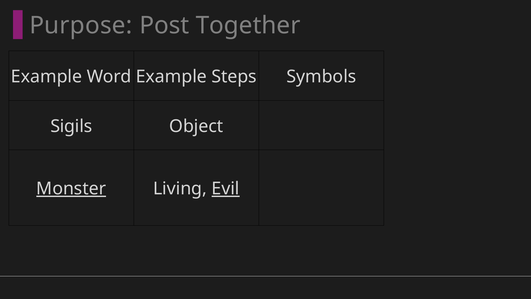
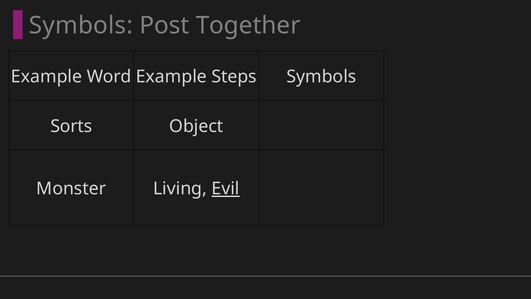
Purpose at (81, 25): Purpose -> Symbols
Sigils: Sigils -> Sorts
Monster underline: present -> none
